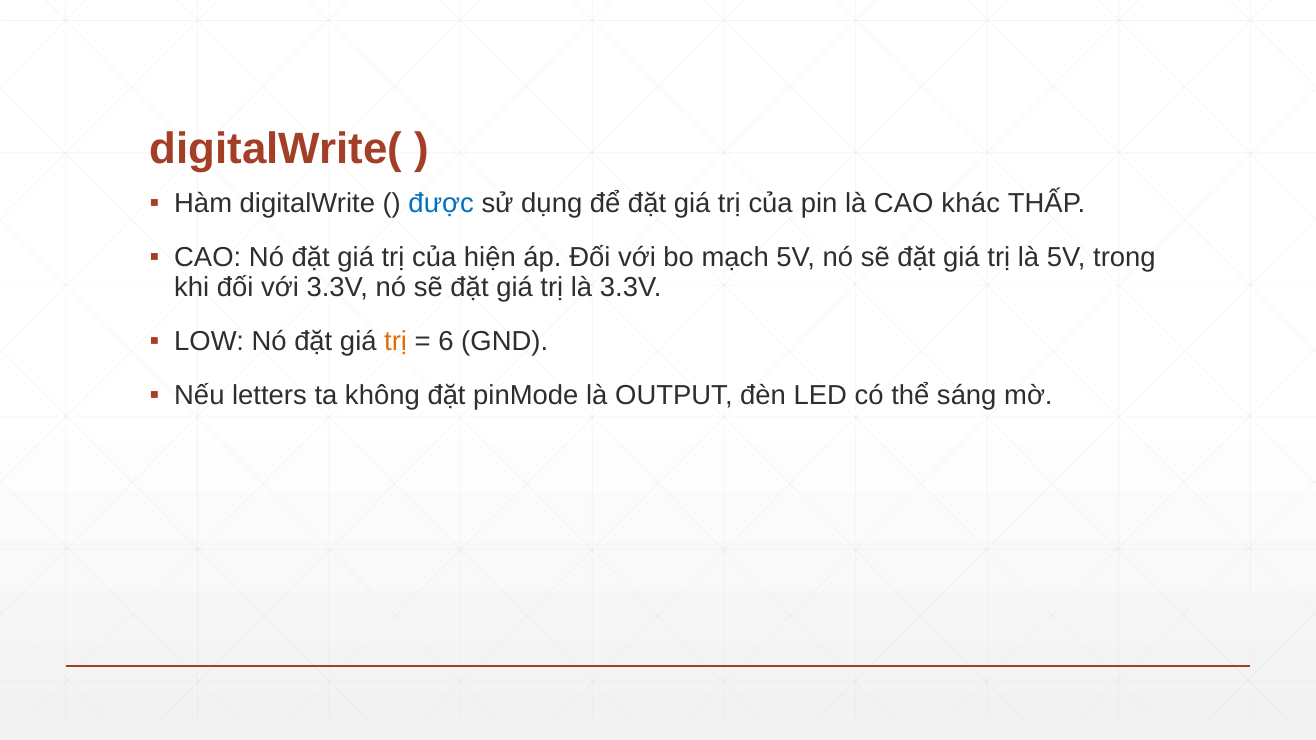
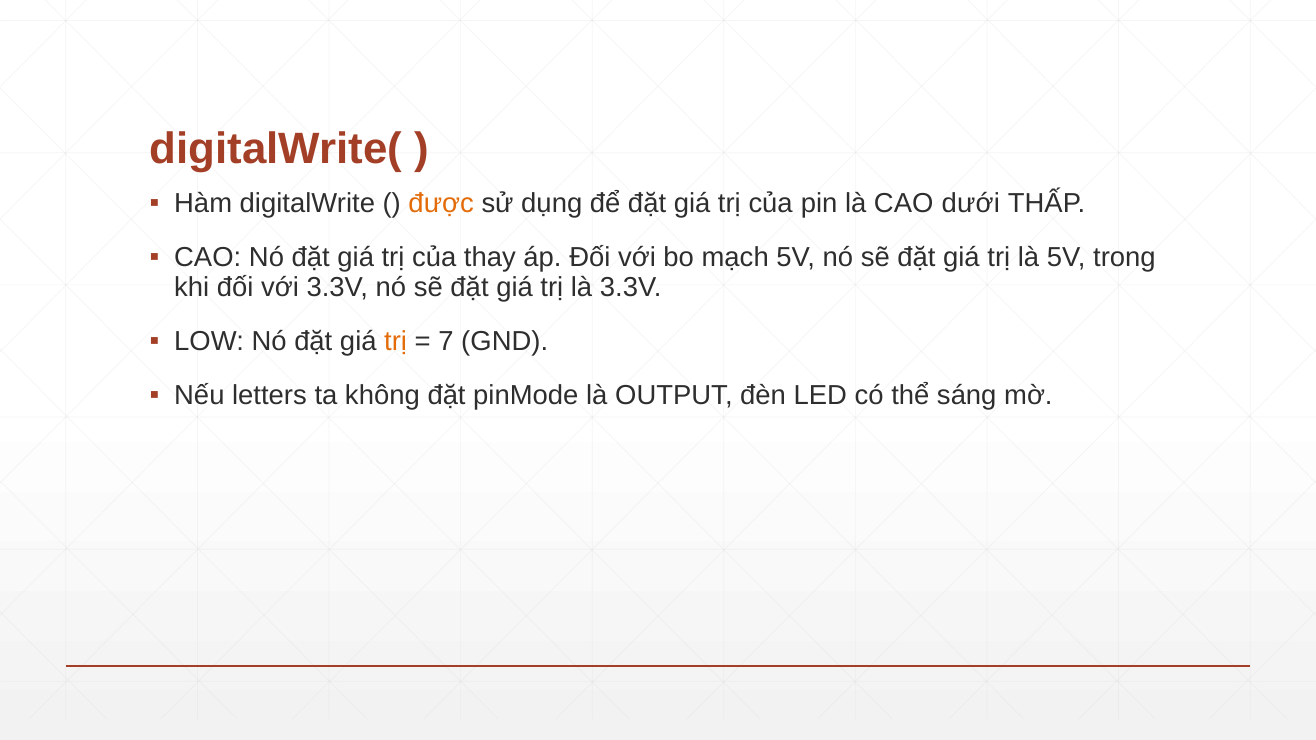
được colour: blue -> orange
khác: khác -> dưới
hiện: hiện -> thay
6: 6 -> 7
